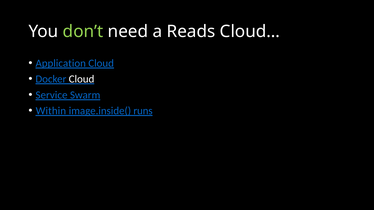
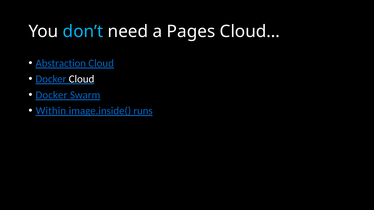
don’t colour: light green -> light blue
Reads: Reads -> Pages
Application: Application -> Abstraction
Service at (52, 95): Service -> Docker
